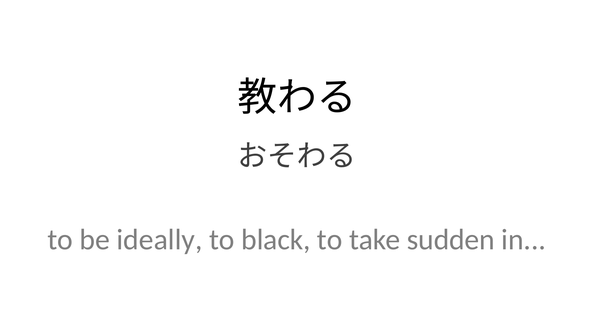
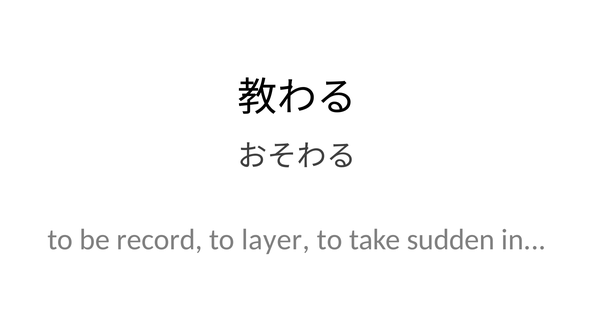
ideally: ideally -> record
black: black -> layer
